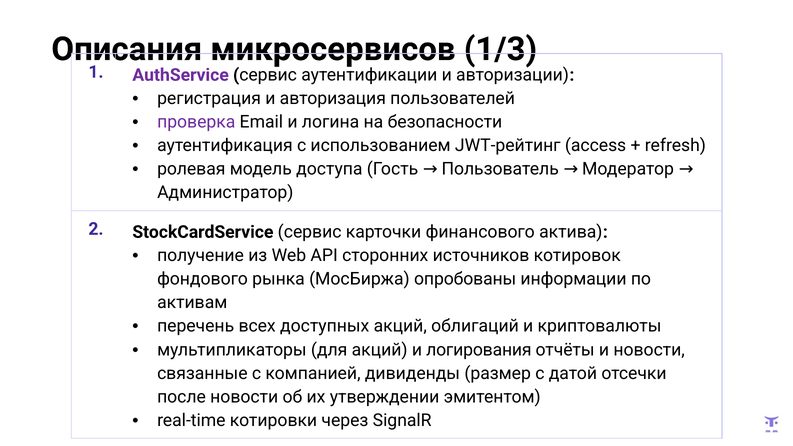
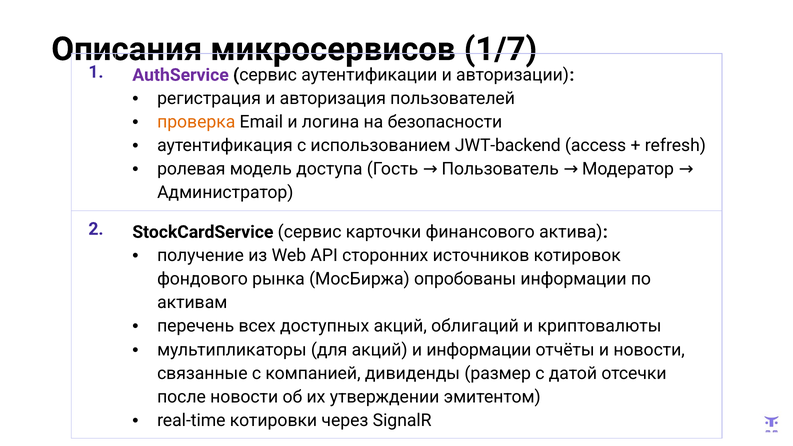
1/3: 1/3 -> 1/7
проверка colour: purple -> orange
JWT-рейтинг: JWT-рейтинг -> JWT-backend
и логирования: логирования -> информации
